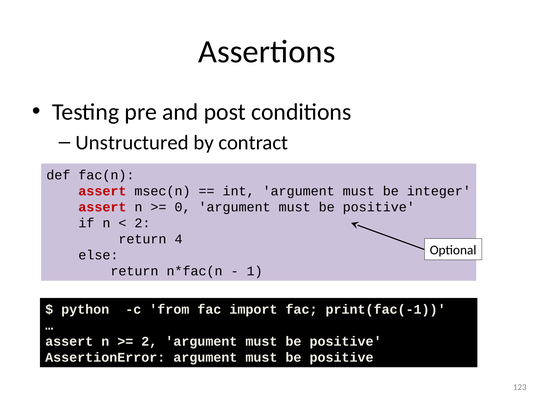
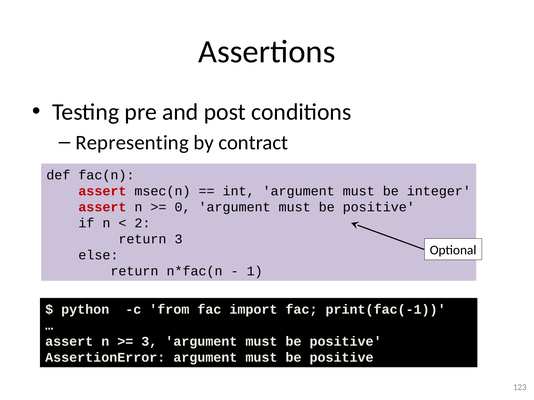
Unstructured: Unstructured -> Representing
return 4: 4 -> 3
2 at (149, 342): 2 -> 3
